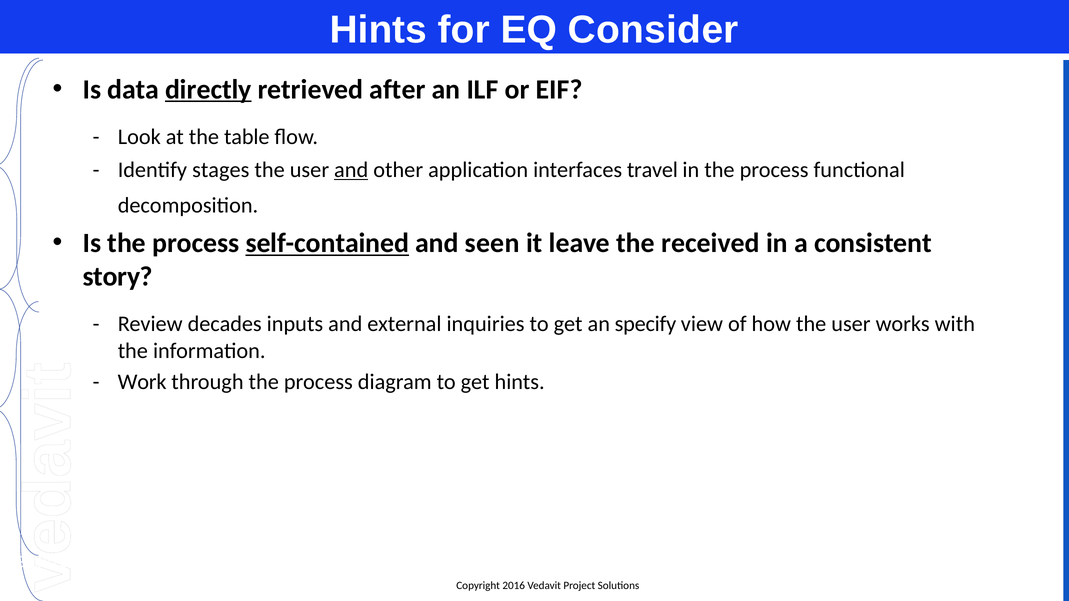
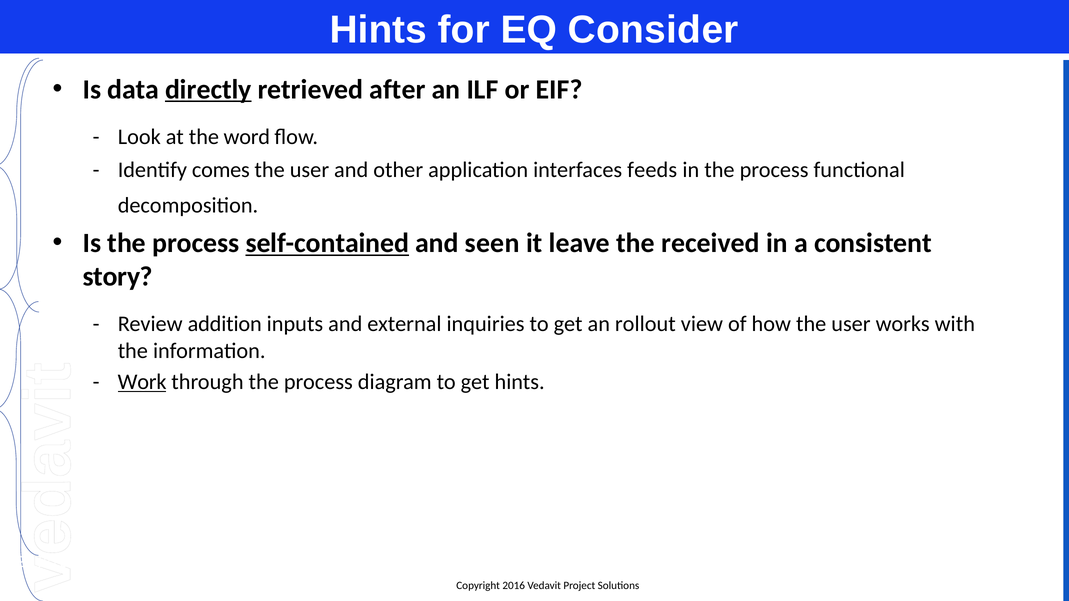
table: table -> word
stages: stages -> comes
and at (351, 170) underline: present -> none
travel: travel -> feeds
decades: decades -> addition
specify: specify -> rollout
Work underline: none -> present
